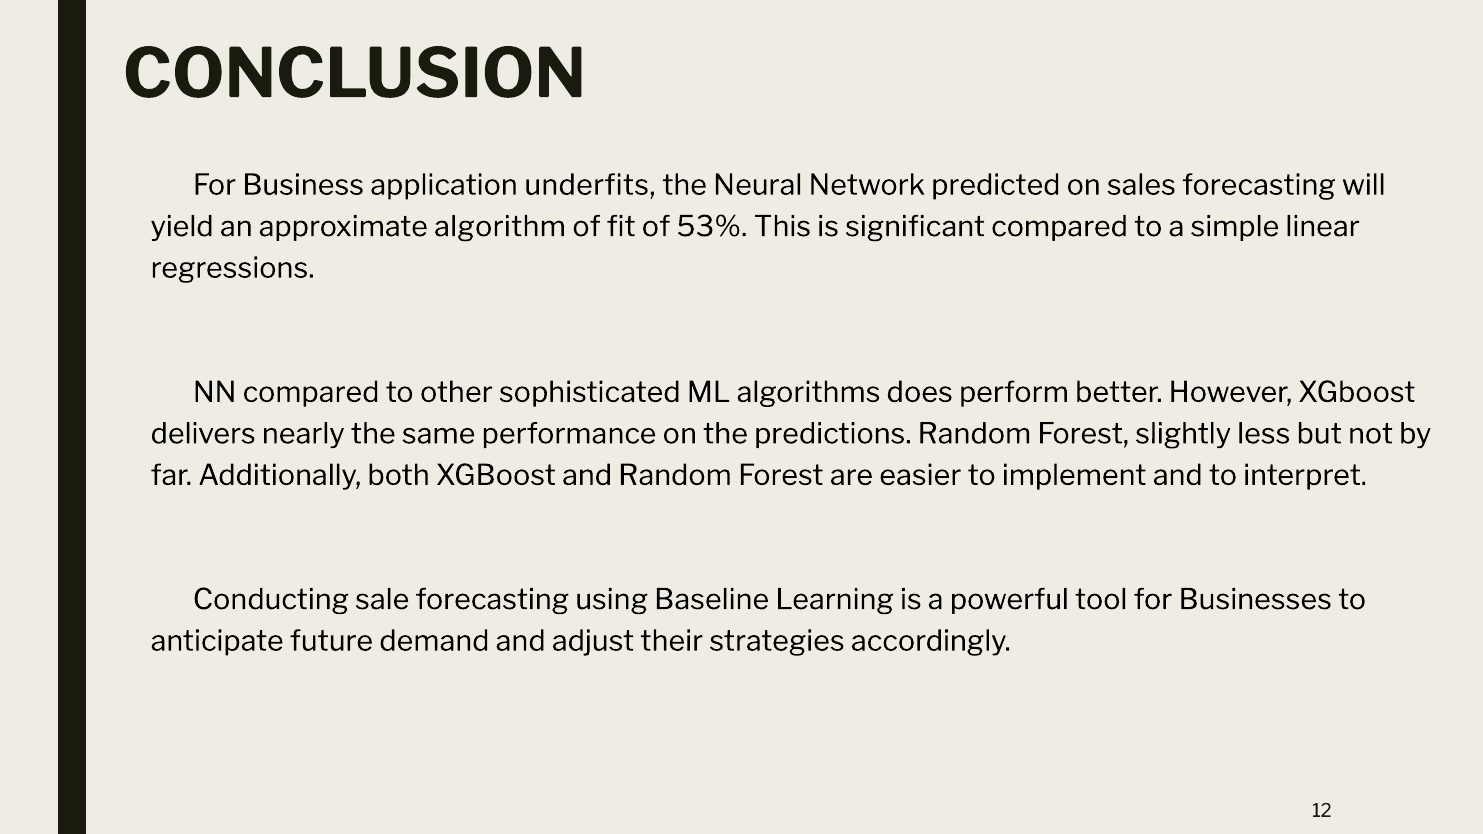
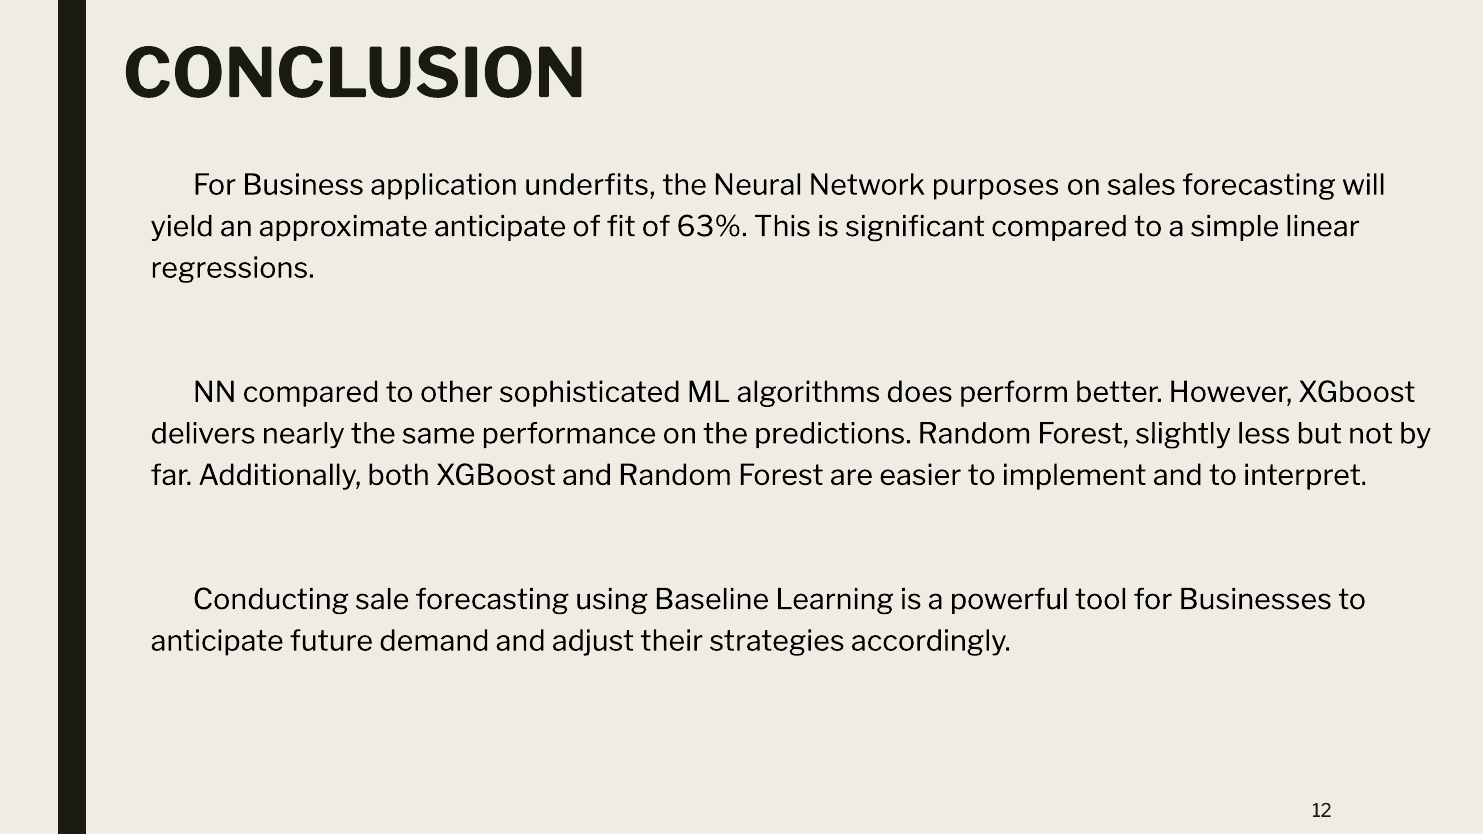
predicted: predicted -> purposes
approximate algorithm: algorithm -> anticipate
53%: 53% -> 63%
